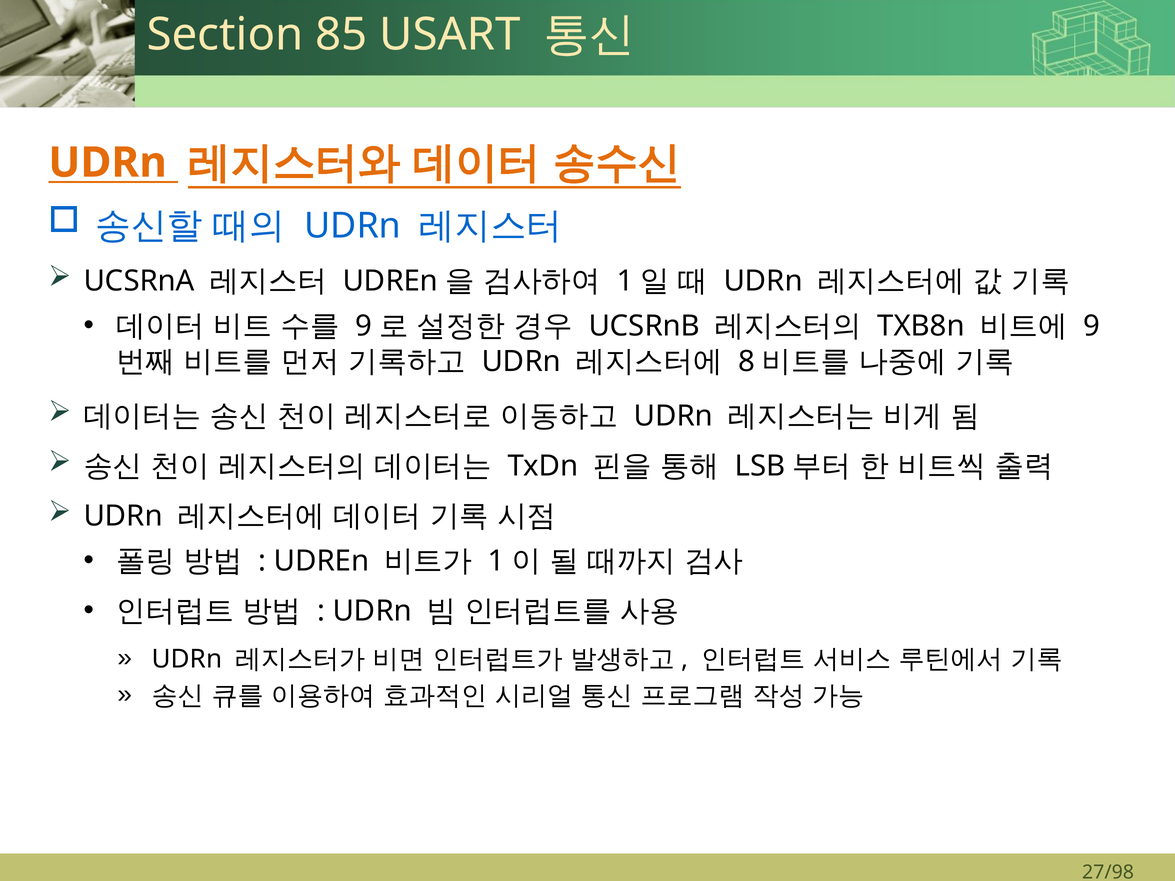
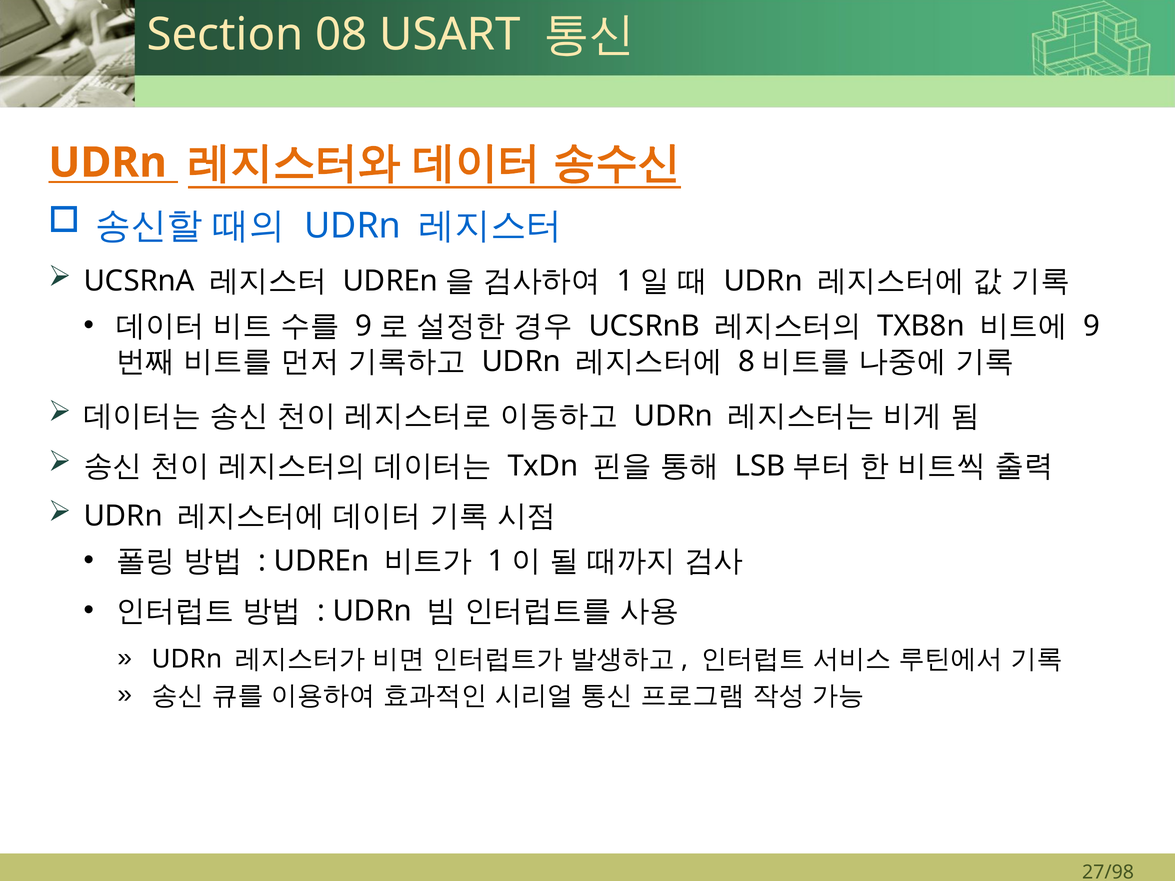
85: 85 -> 08
